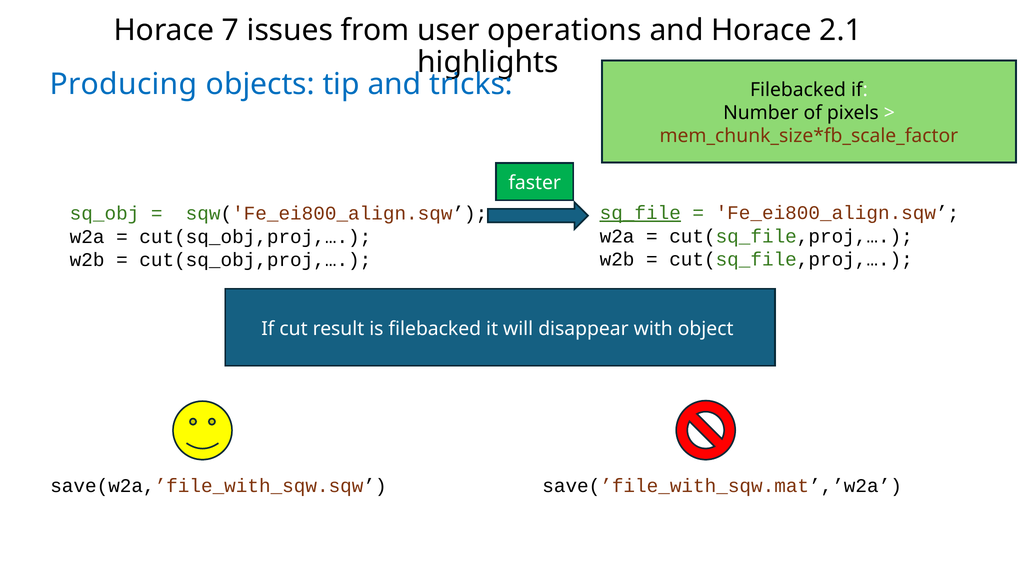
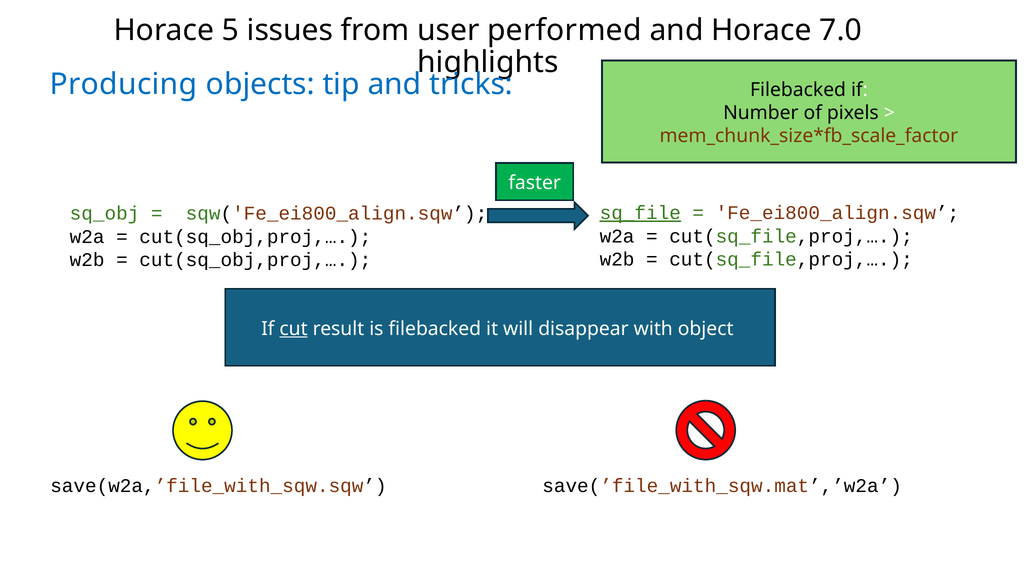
7: 7 -> 5
operations: operations -> performed
2.1: 2.1 -> 7.0
cut underline: none -> present
